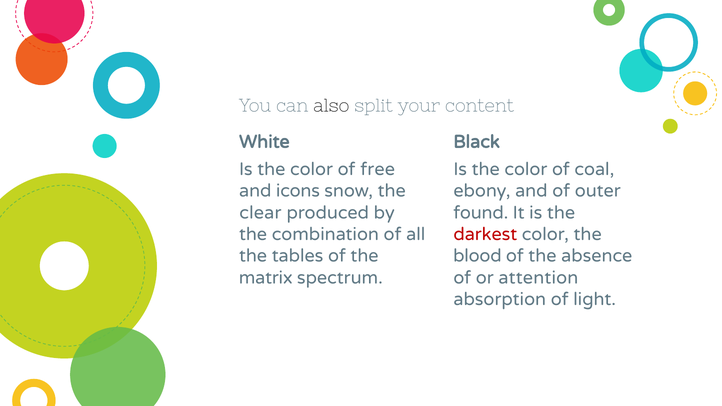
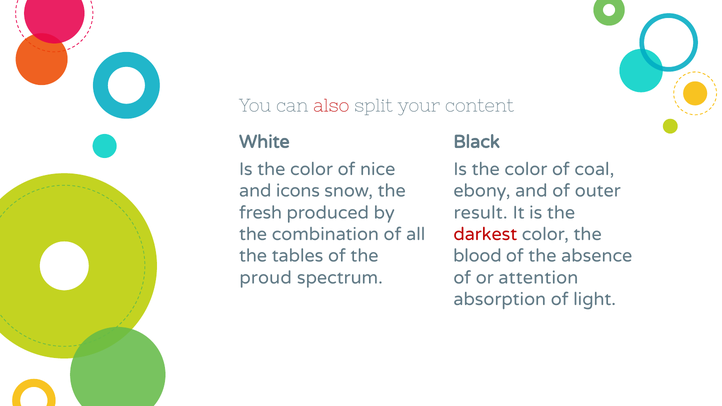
also colour: black -> red
free: free -> nice
clear: clear -> fresh
found: found -> result
matrix: matrix -> proud
